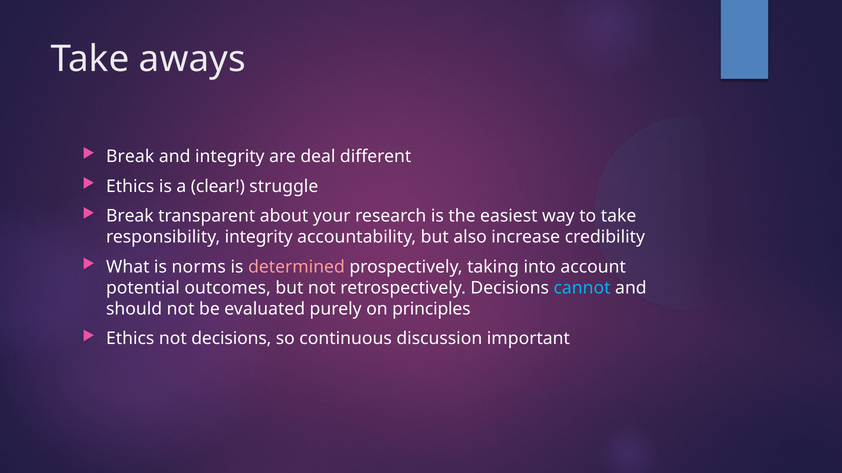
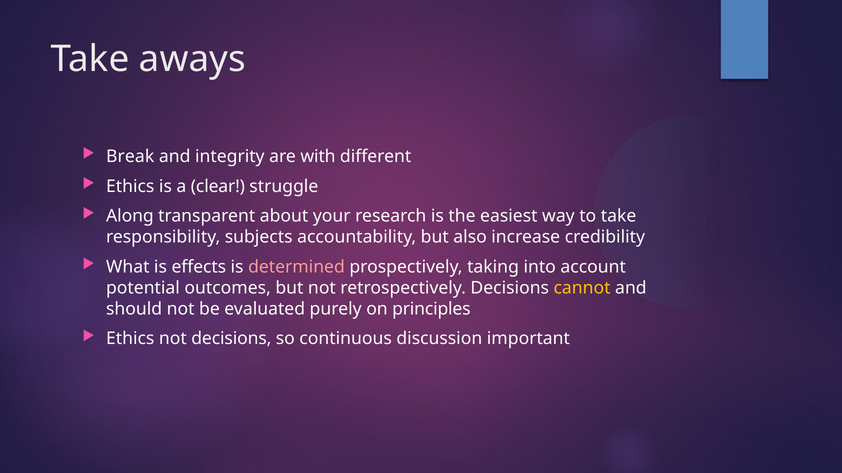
deal: deal -> with
Break at (130, 216): Break -> Along
responsibility integrity: integrity -> subjects
norms: norms -> effects
cannot colour: light blue -> yellow
